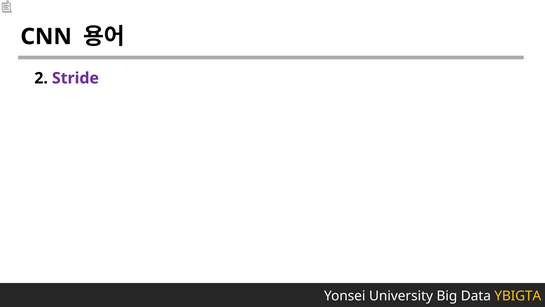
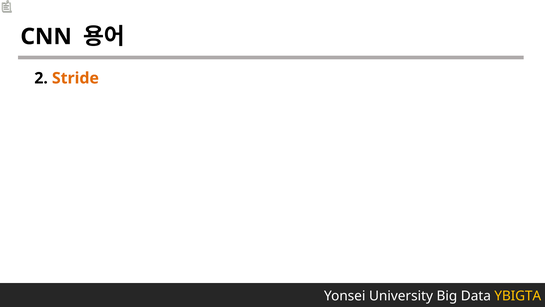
Stride colour: purple -> orange
